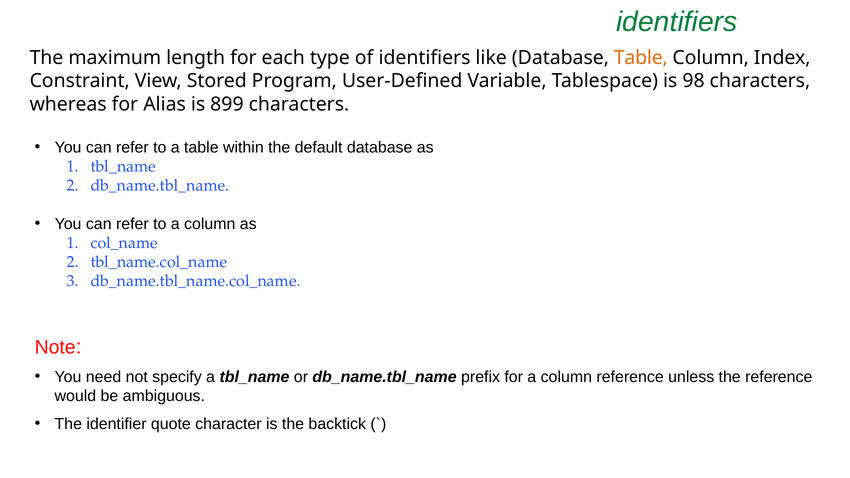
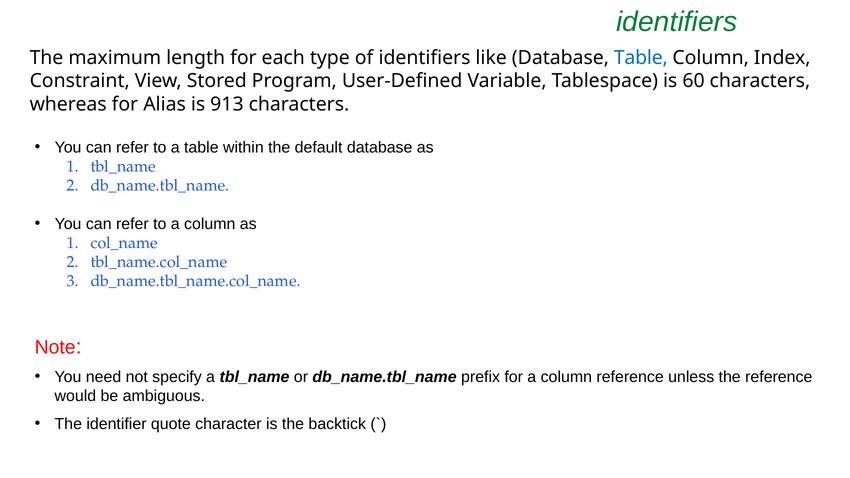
Table at (641, 58) colour: orange -> blue
98: 98 -> 60
899: 899 -> 913
